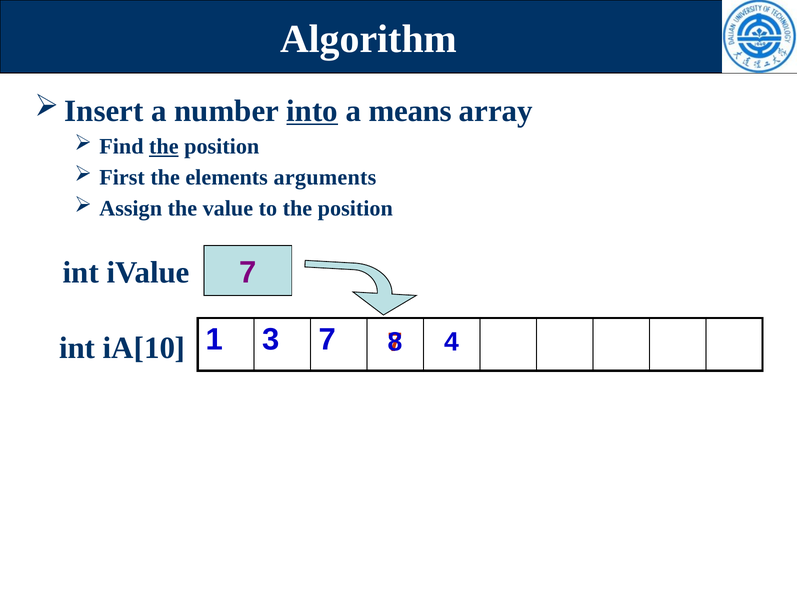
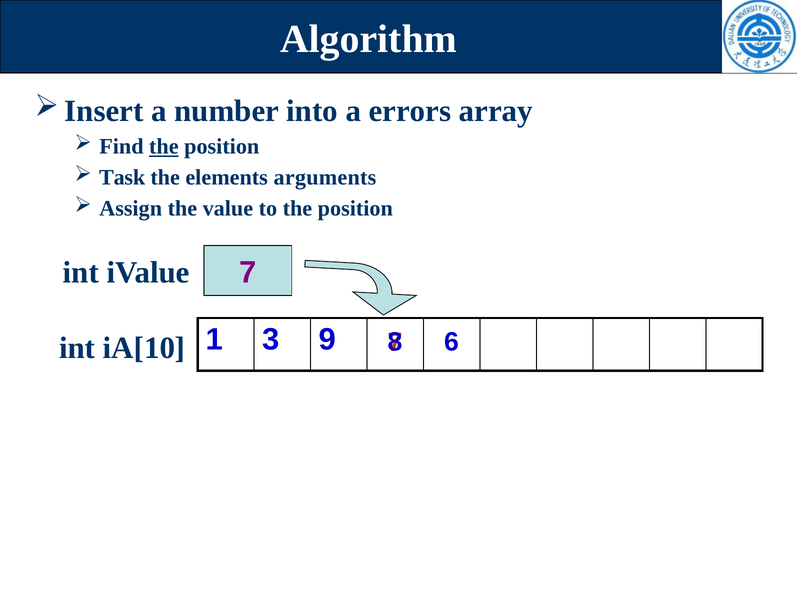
into underline: present -> none
means: means -> errors
First: First -> Task
4: 4 -> 6
3 7: 7 -> 9
